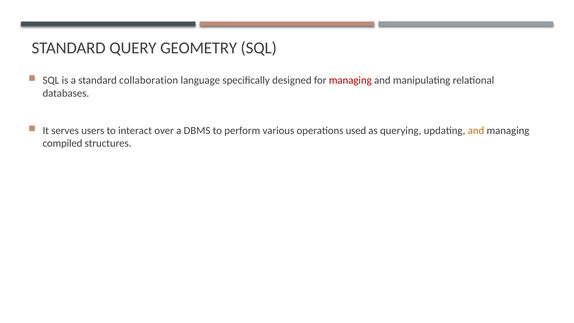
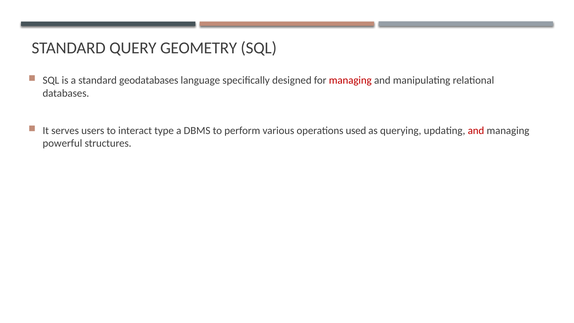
collaboration: collaboration -> geodatabases
over: over -> type
and at (476, 130) colour: orange -> red
compiled: compiled -> powerful
